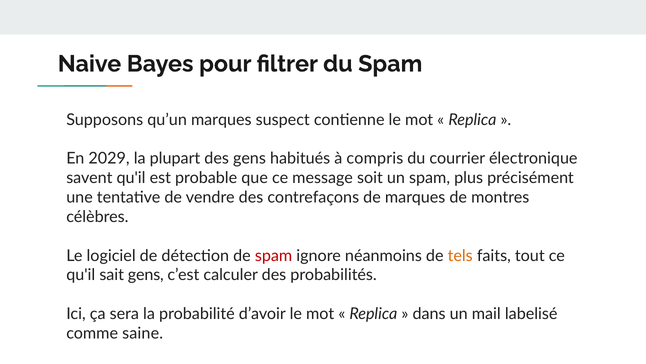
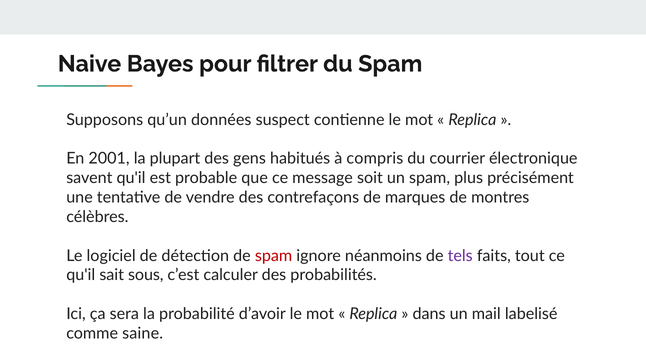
qu’un marques: marques -> données
2029: 2029 -> 2001
tels colour: orange -> purple
sait gens: gens -> sous
